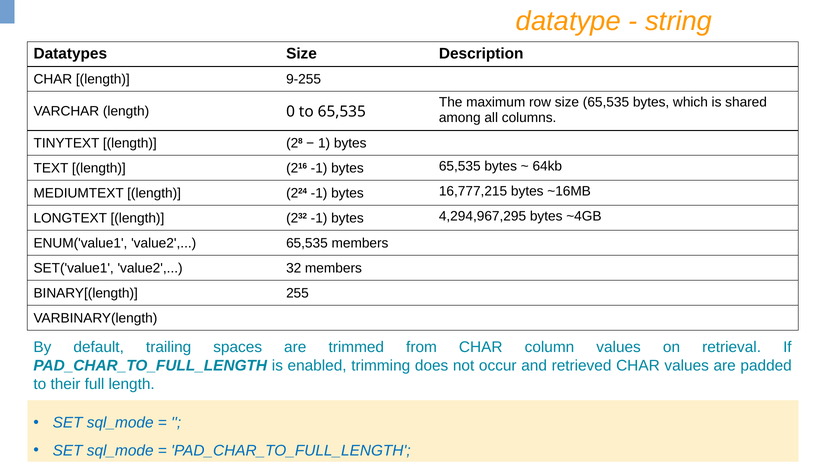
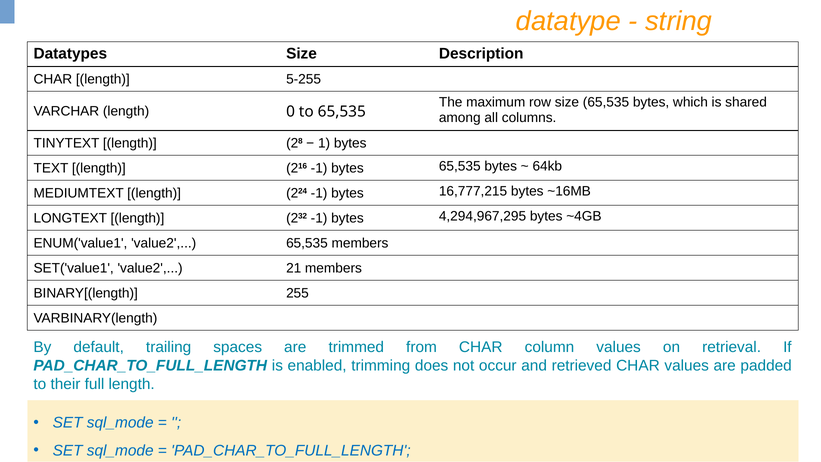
9-255: 9-255 -> 5-255
32: 32 -> 21
